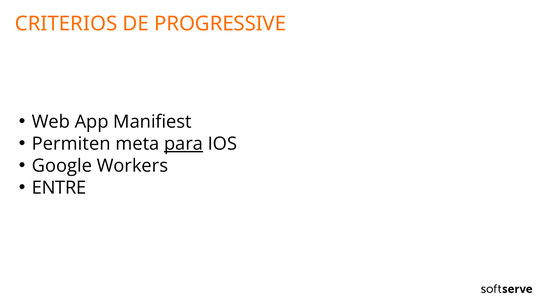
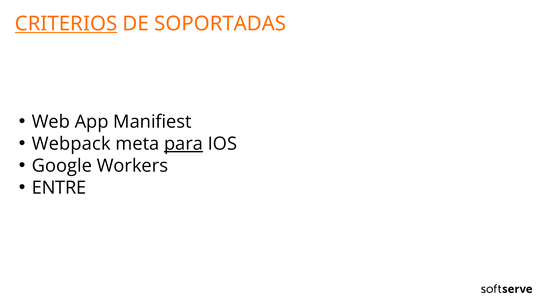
CRITERIOS underline: none -> present
PROGRESSIVE: PROGRESSIVE -> SOPORTADAS
Permiten: Permiten -> Webpack
